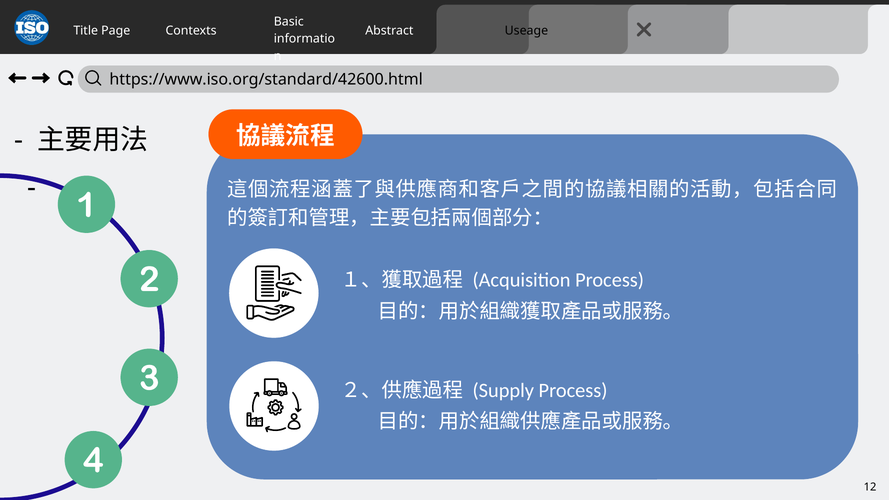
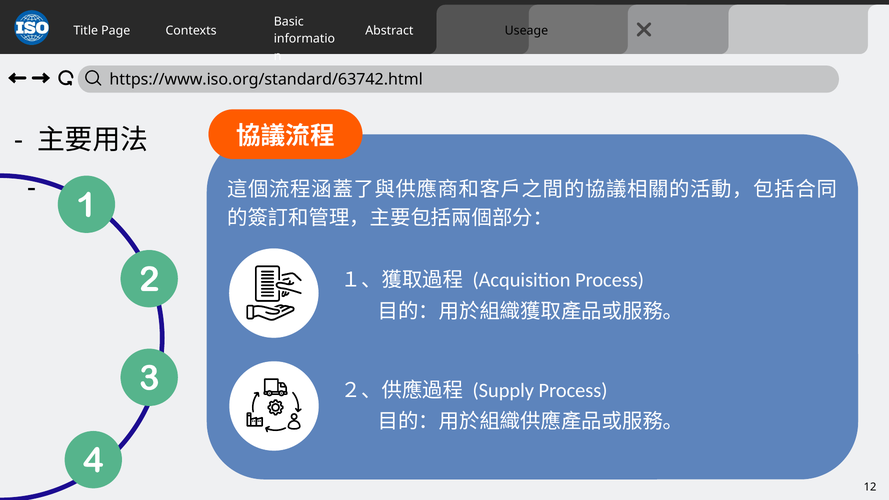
https://www.iso.org/standard/42600.html: https://www.iso.org/standard/42600.html -> https://www.iso.org/standard/63742.html
